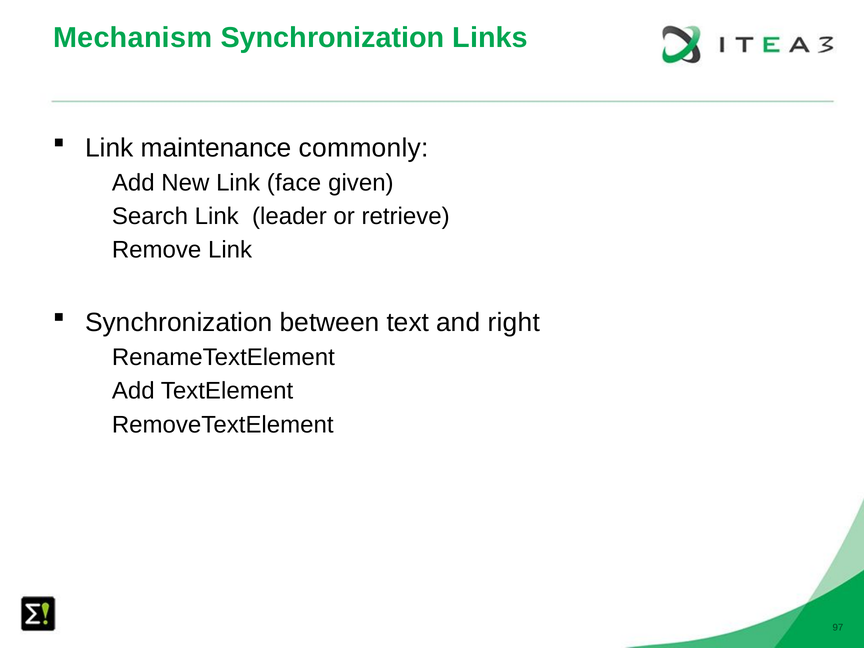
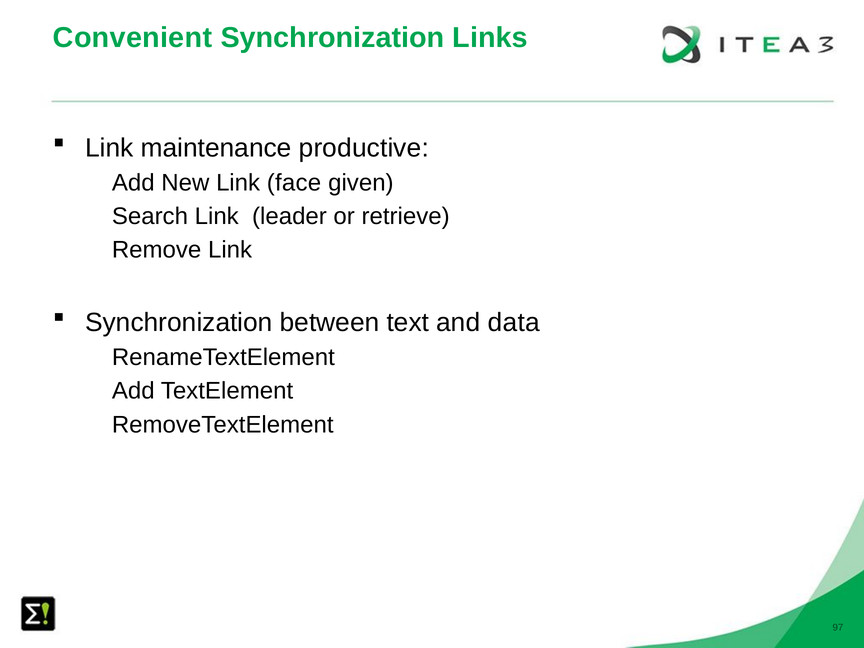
Mechanism: Mechanism -> Convenient
commonly: commonly -> productive
right: right -> data
